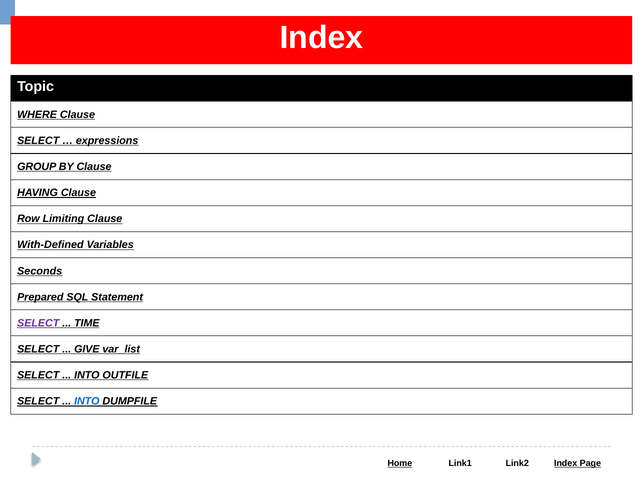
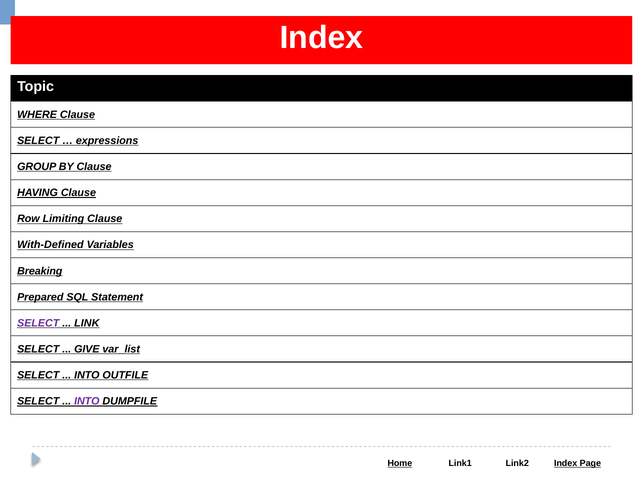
Seconds: Seconds -> Breaking
TIME: TIME -> LINK
INTO at (87, 402) colour: blue -> purple
